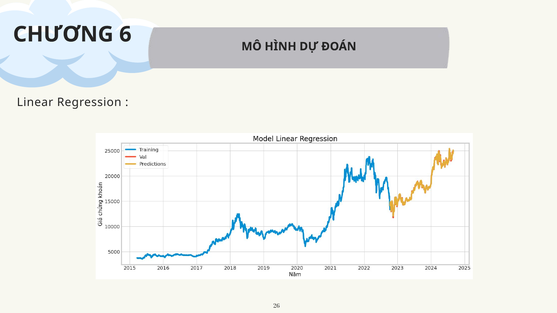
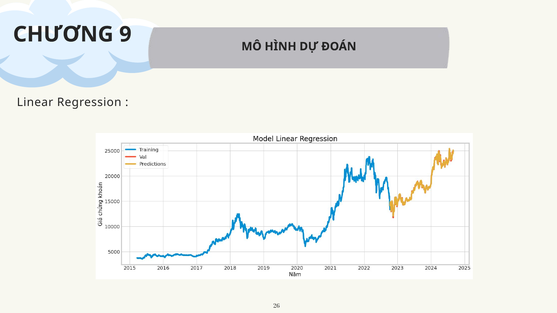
6: 6 -> 9
